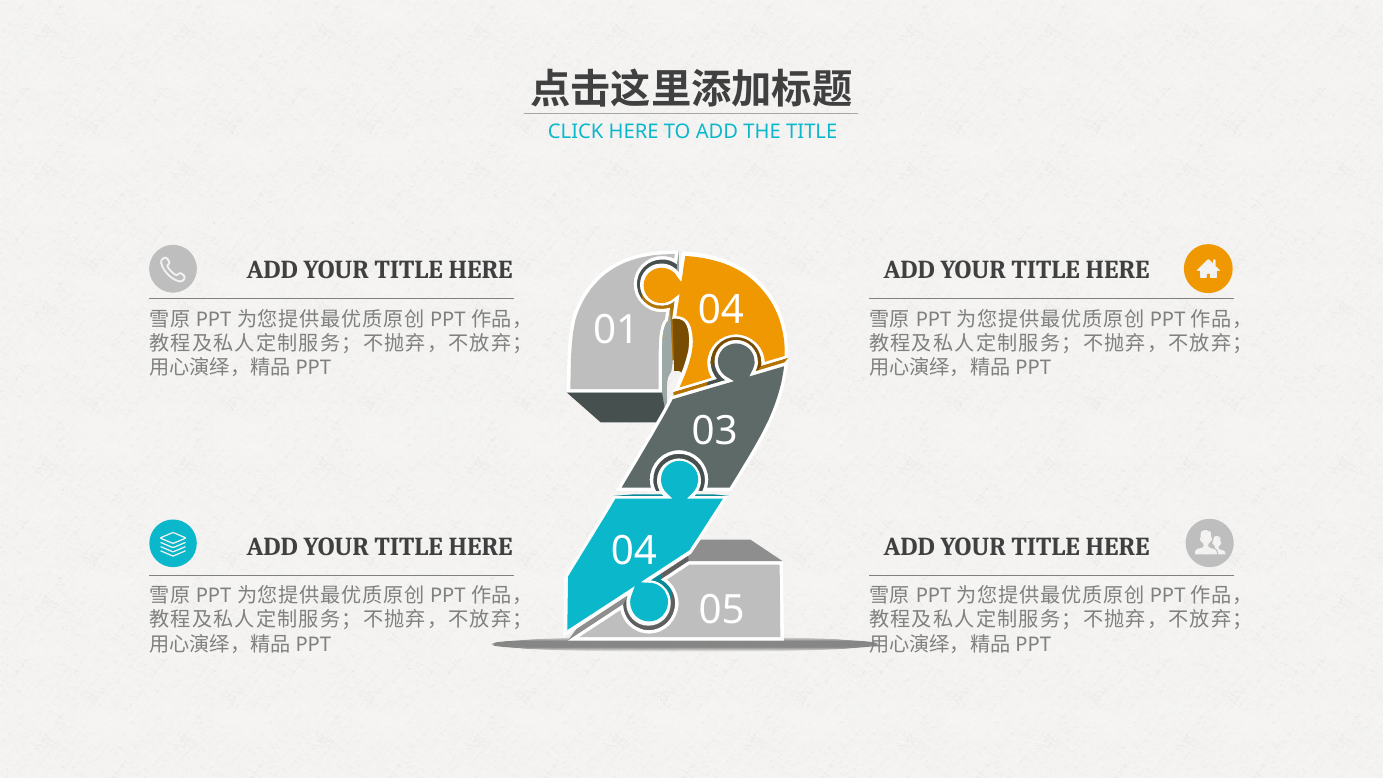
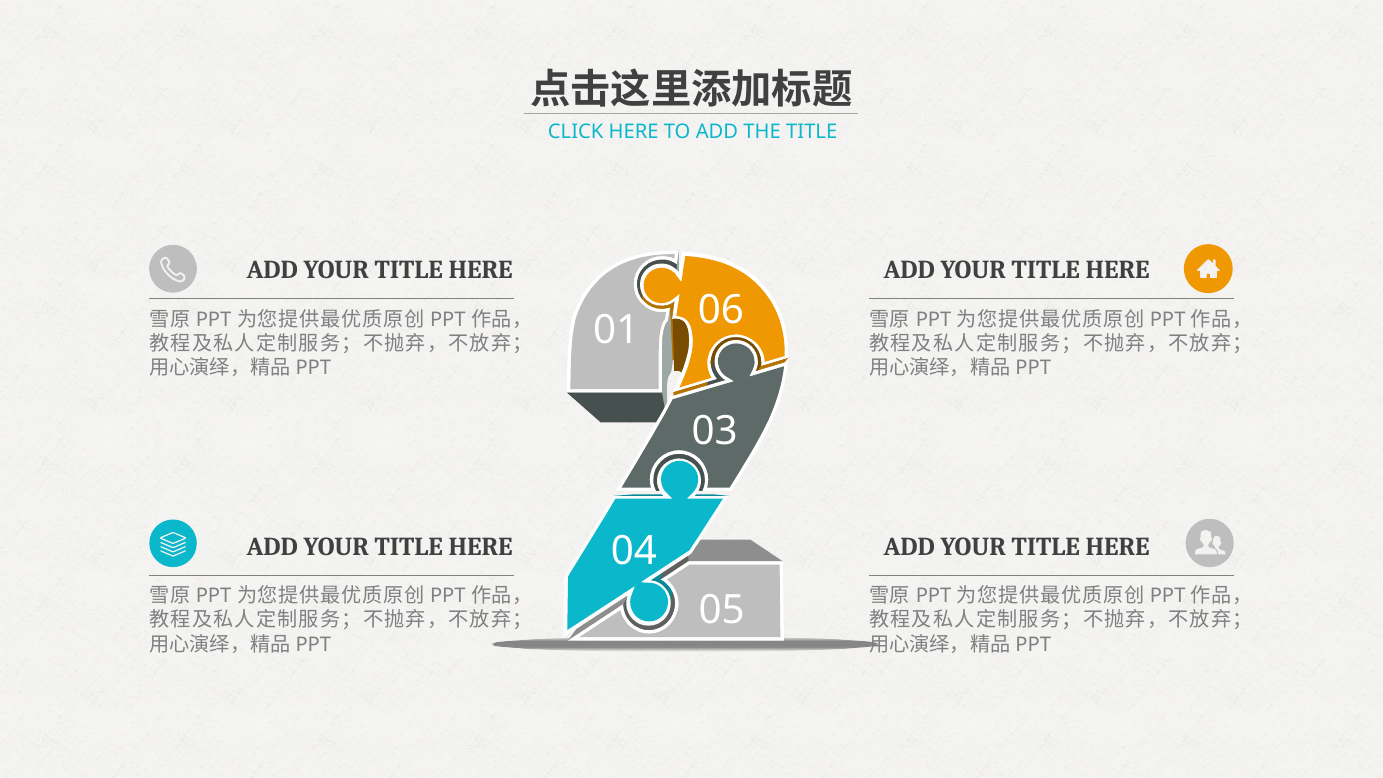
01 04: 04 -> 06
